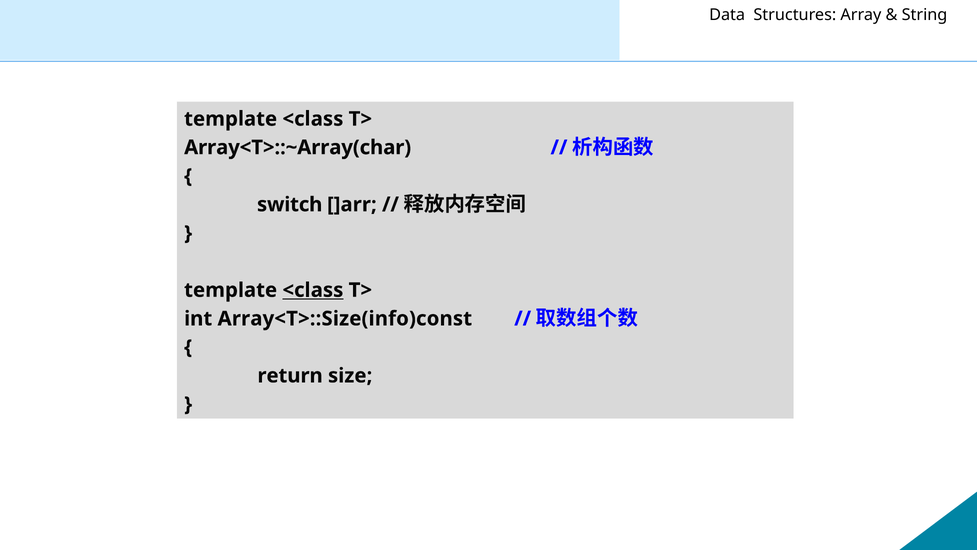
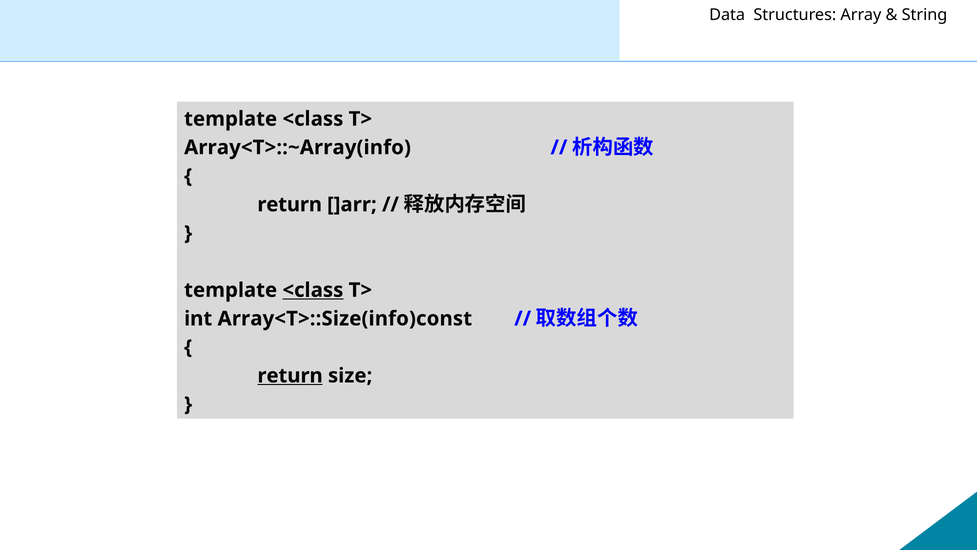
Array<T>::~Array(char: Array<T>::~Array(char -> Array<T>::~Array(info
switch at (290, 204): switch -> return
return at (290, 375) underline: none -> present
